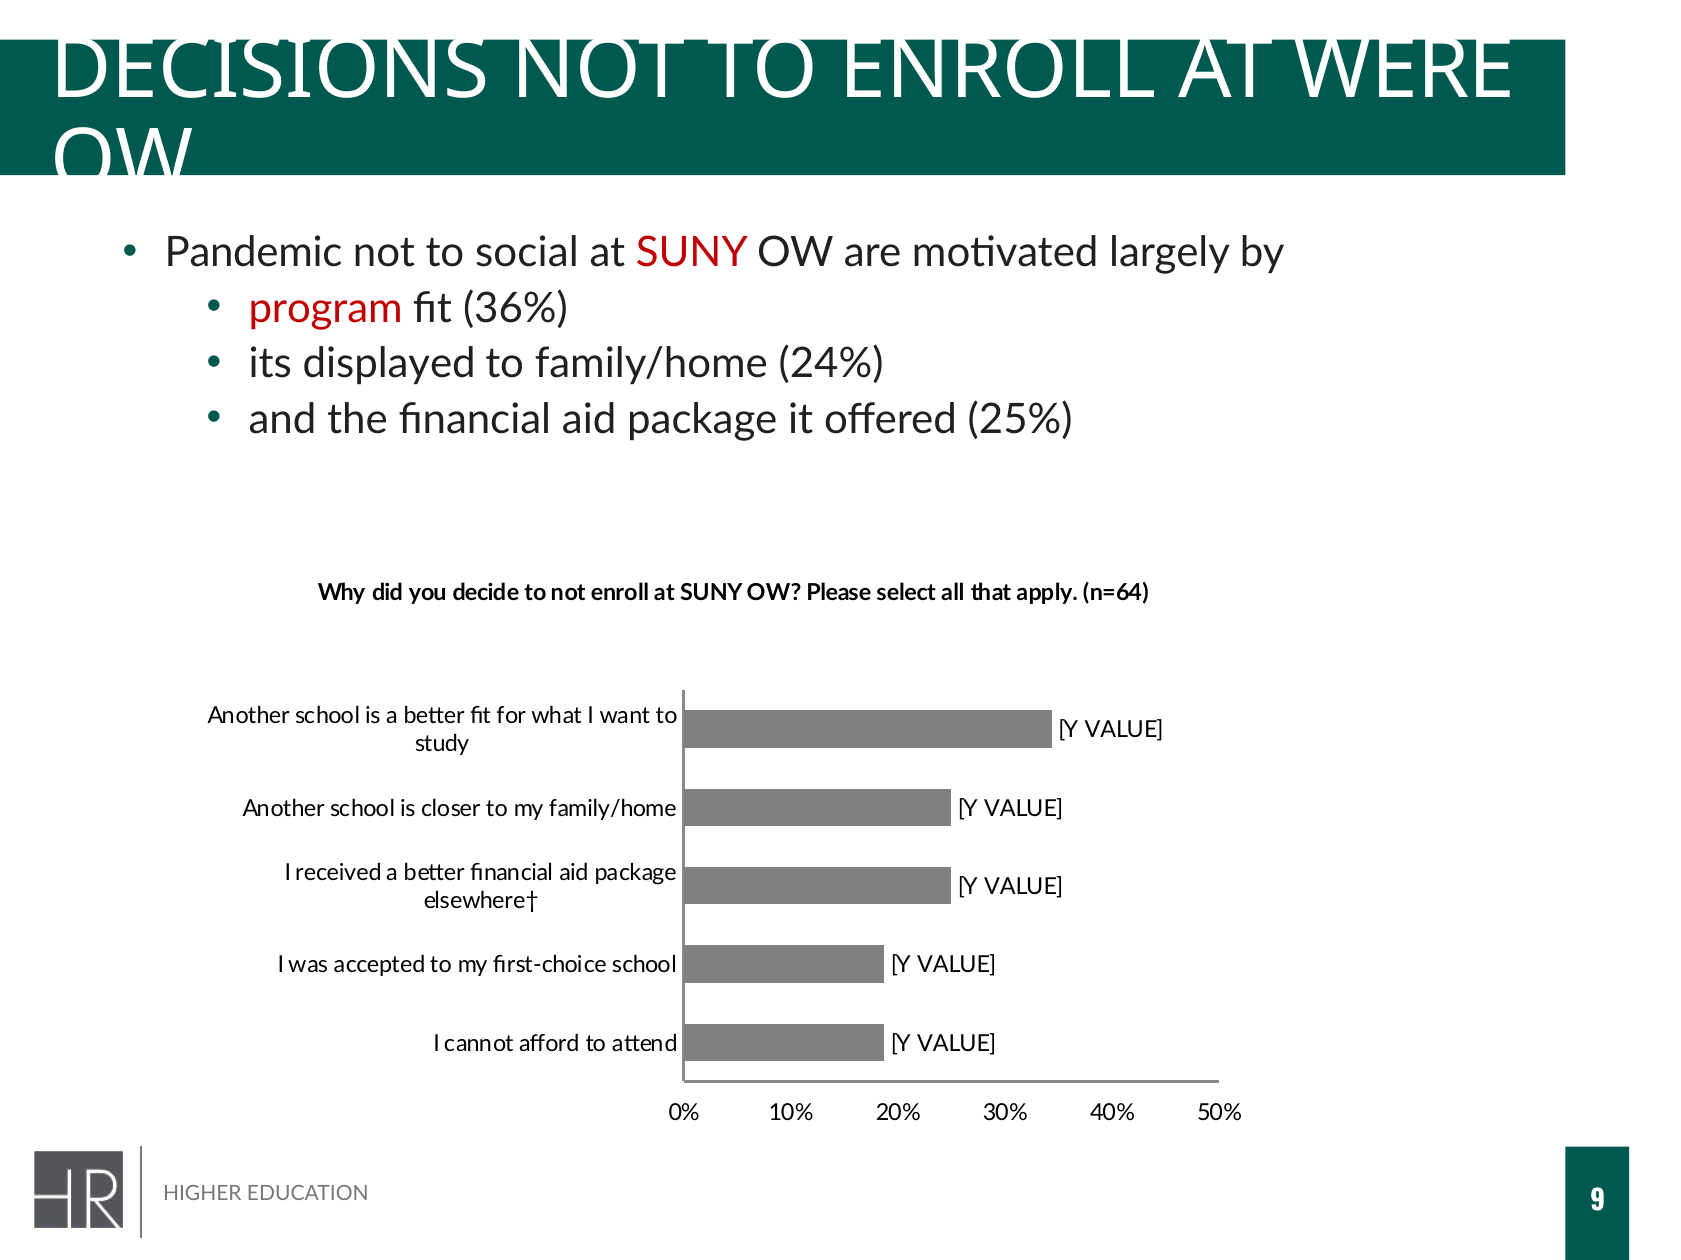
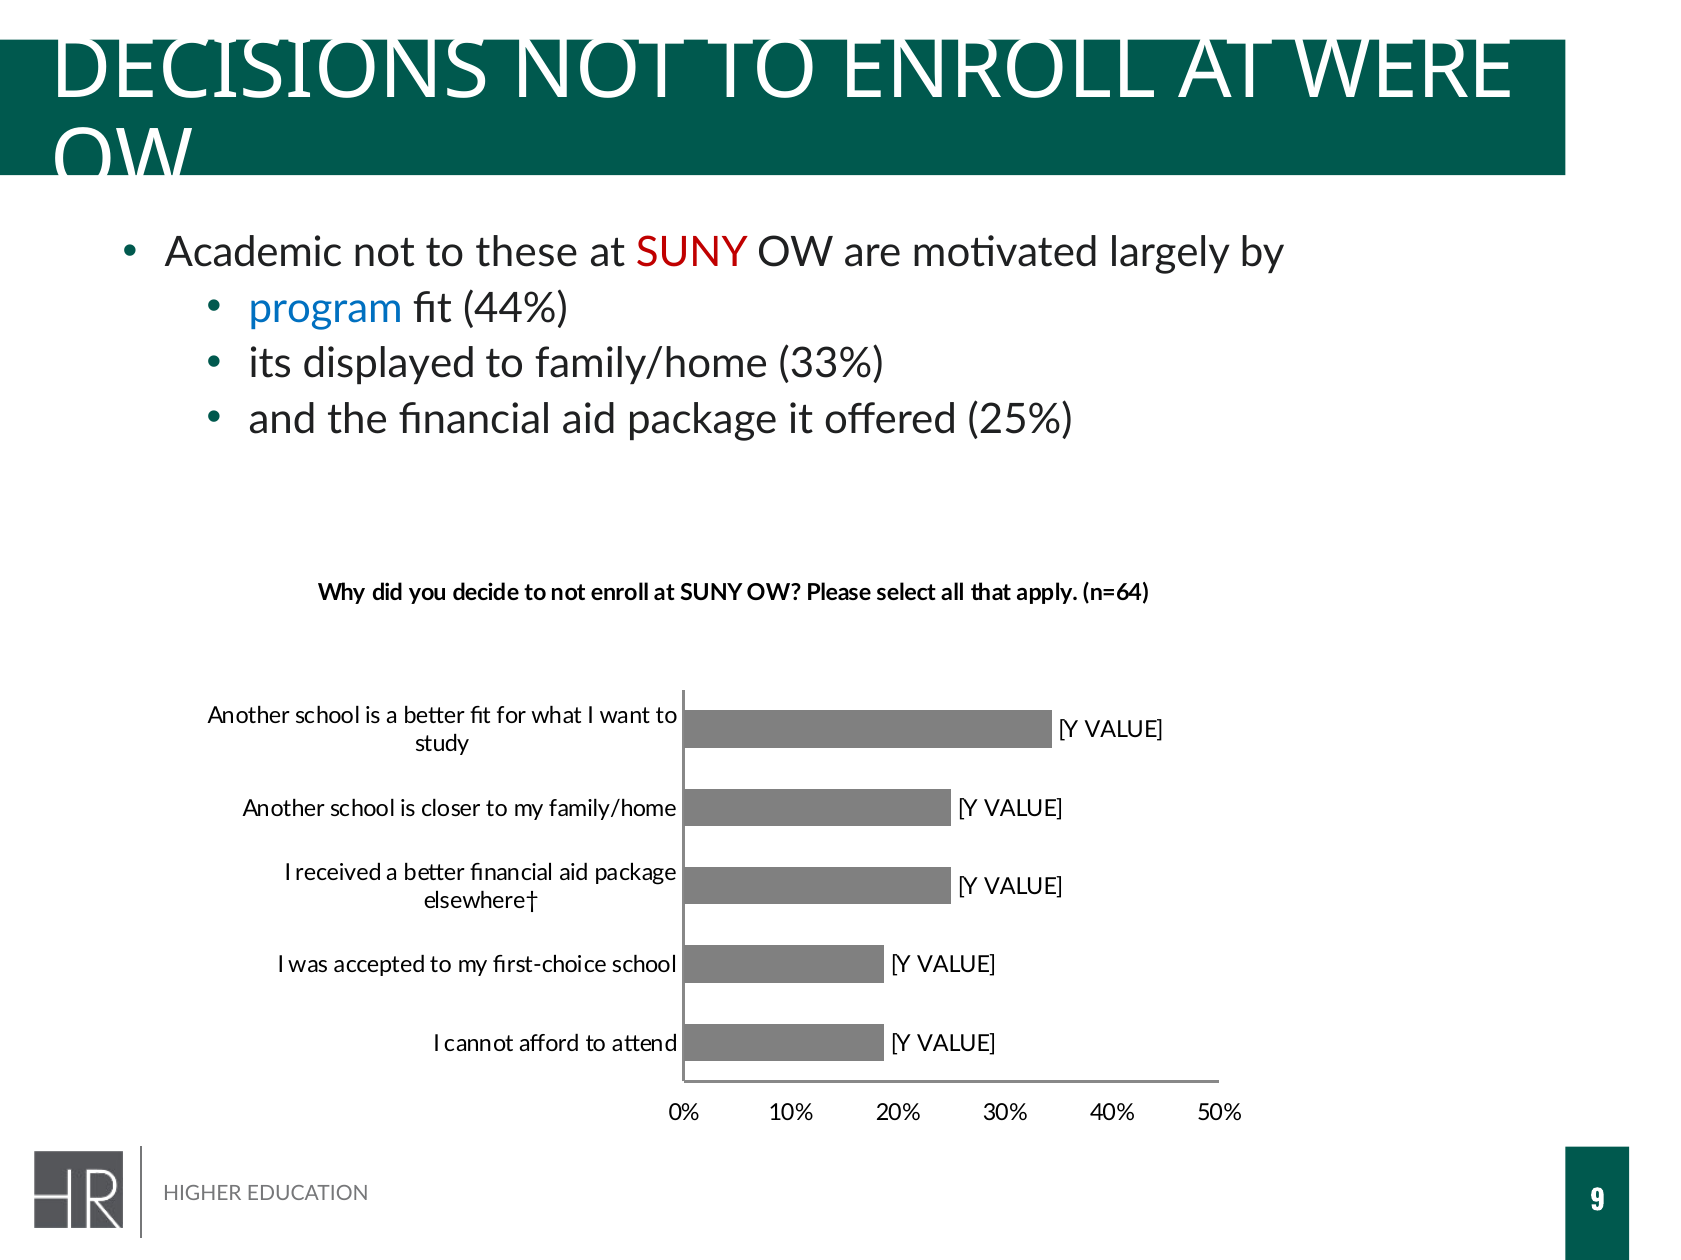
Pandemic: Pandemic -> Academic
social: social -> these
program colour: red -> blue
36%: 36% -> 44%
24%: 24% -> 33%
